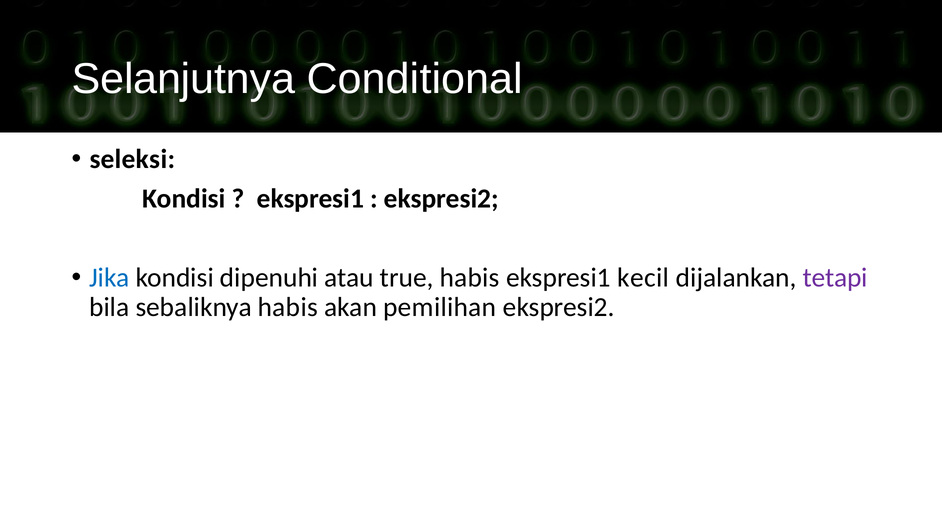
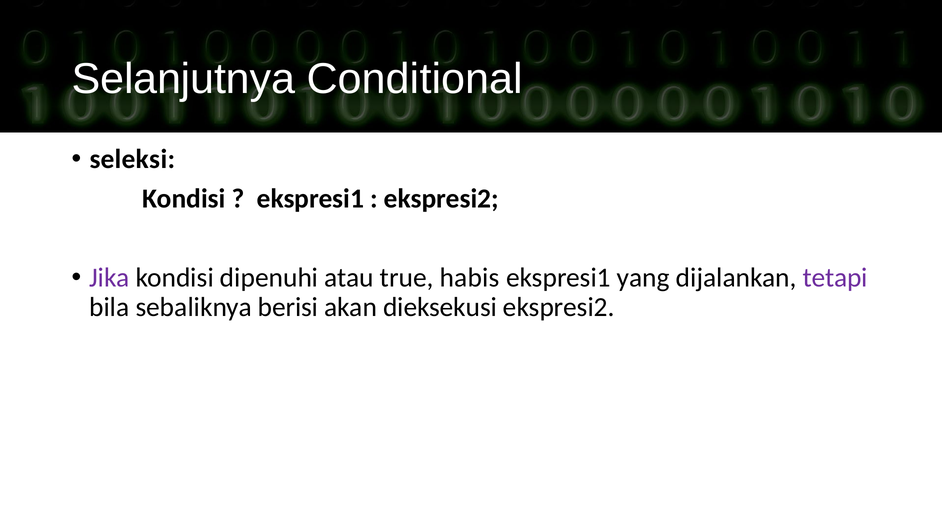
Jika colour: blue -> purple
kecil: kecil -> yang
sebaliknya habis: habis -> berisi
pemilihan: pemilihan -> dieksekusi
